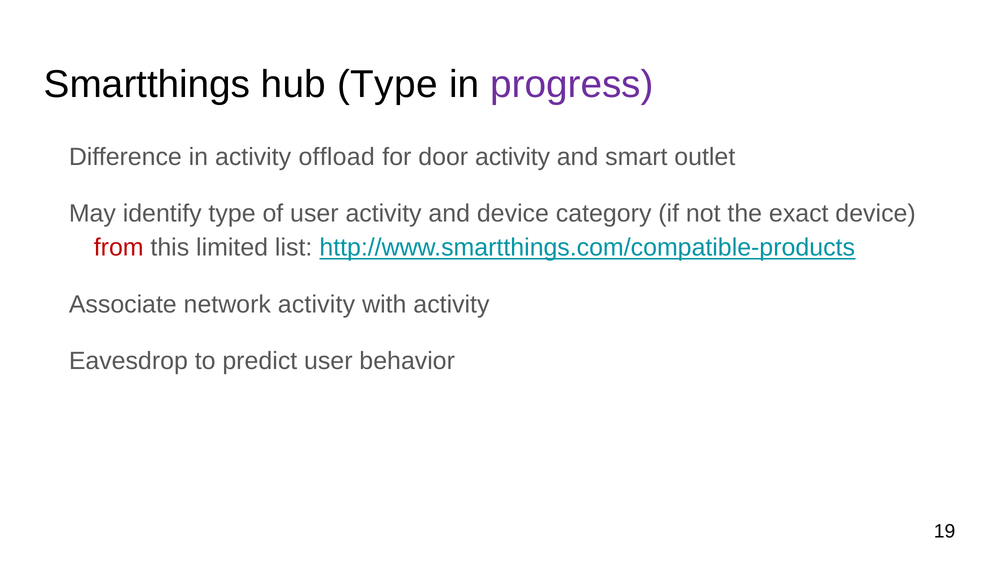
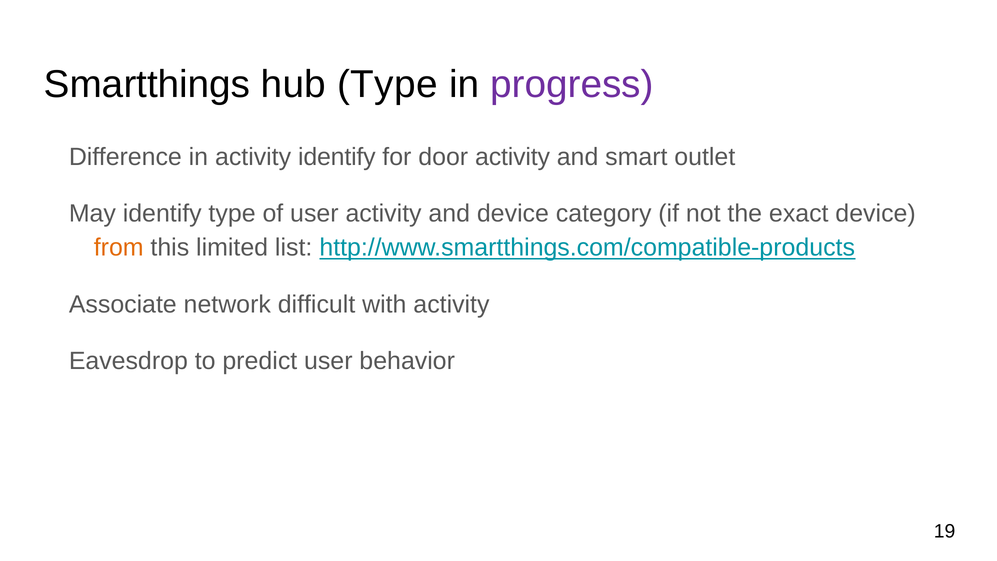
activity offload: offload -> identify
from colour: red -> orange
network activity: activity -> difficult
